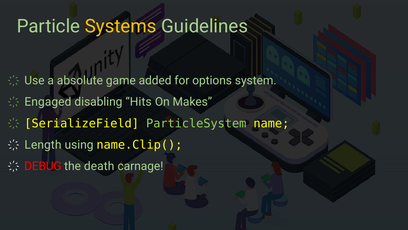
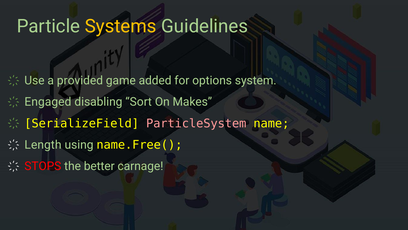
absolute: absolute -> provided
Hits: Hits -> Sort
ParticleSystem colour: light green -> pink
name.Clip(: name.Clip( -> name.Free(
DEBUG: DEBUG -> STOPS
death: death -> better
